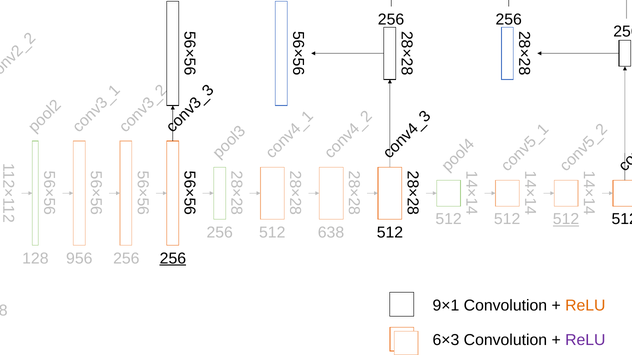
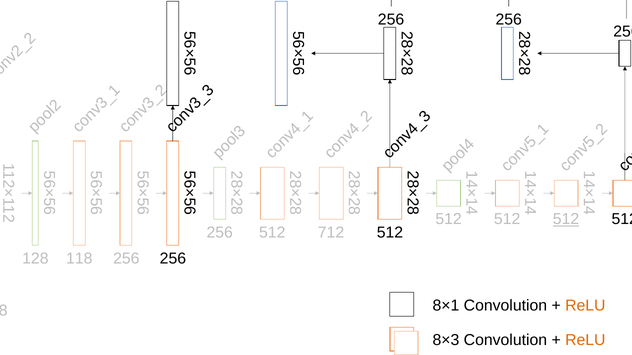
638: 638 -> 712
956: 956 -> 118
256 at (173, 259) underline: present -> none
9×1: 9×1 -> 8×1
6×3: 6×3 -> 8×3
ReLU at (585, 340) colour: purple -> orange
